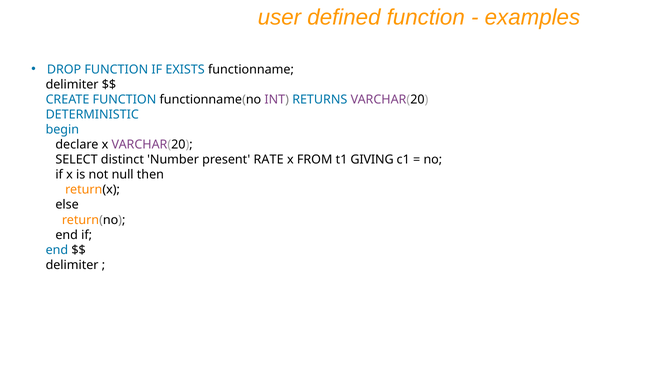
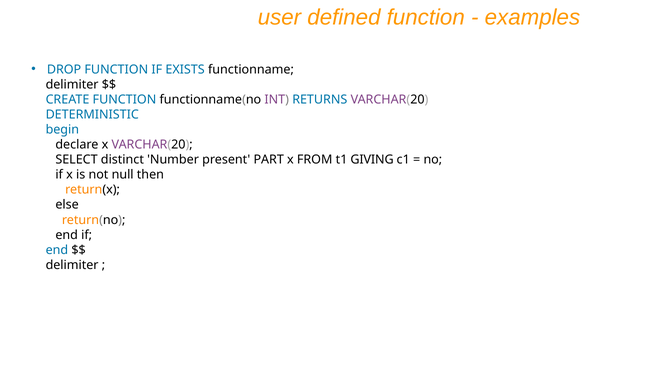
RATE: RATE -> PART
